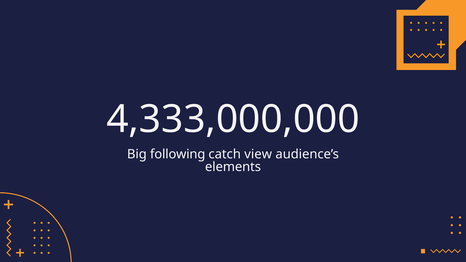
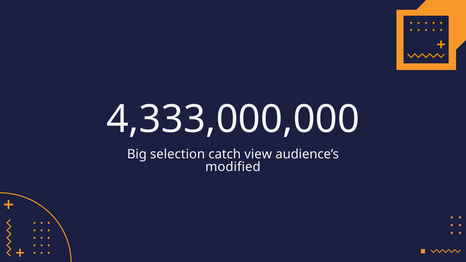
following: following -> selection
elements: elements -> modified
